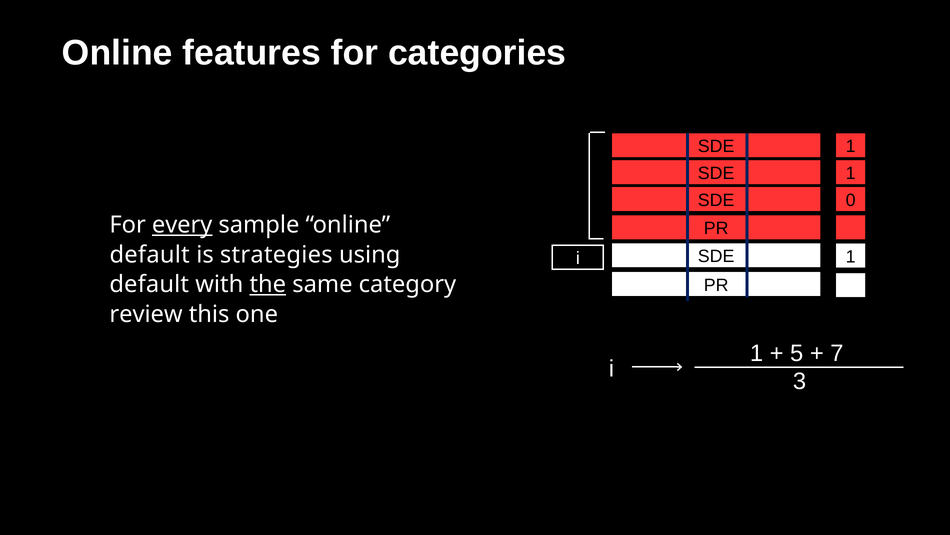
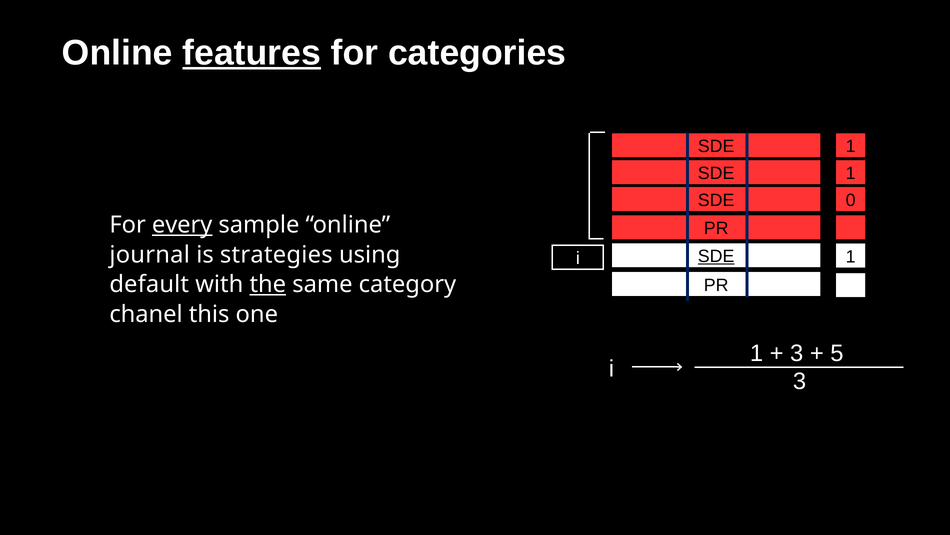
features underline: none -> present
default at (150, 255): default -> journal
SDE at (716, 256) underline: none -> present
review: review -> chanel
5 at (797, 353): 5 -> 3
7: 7 -> 5
